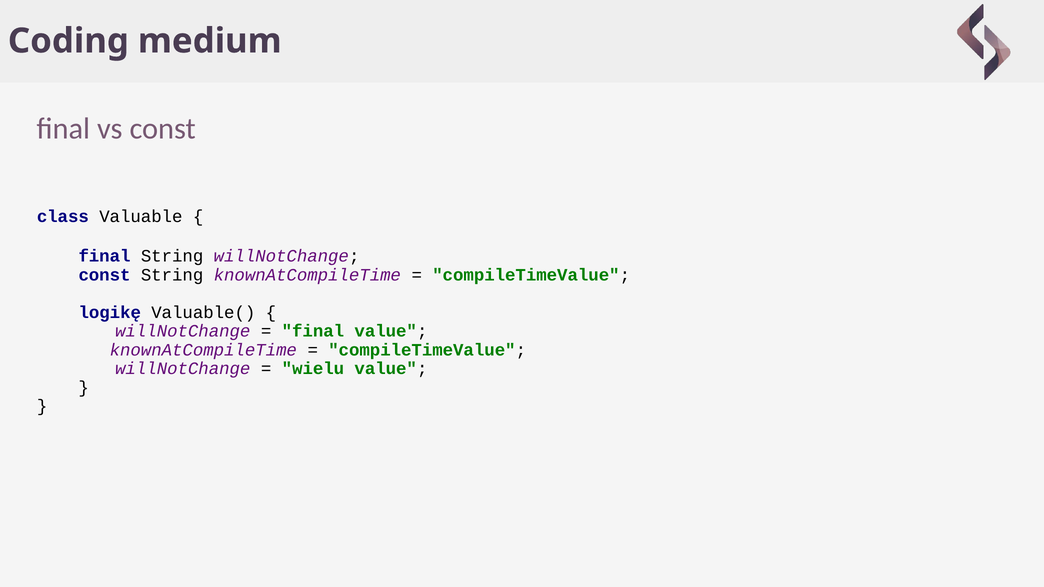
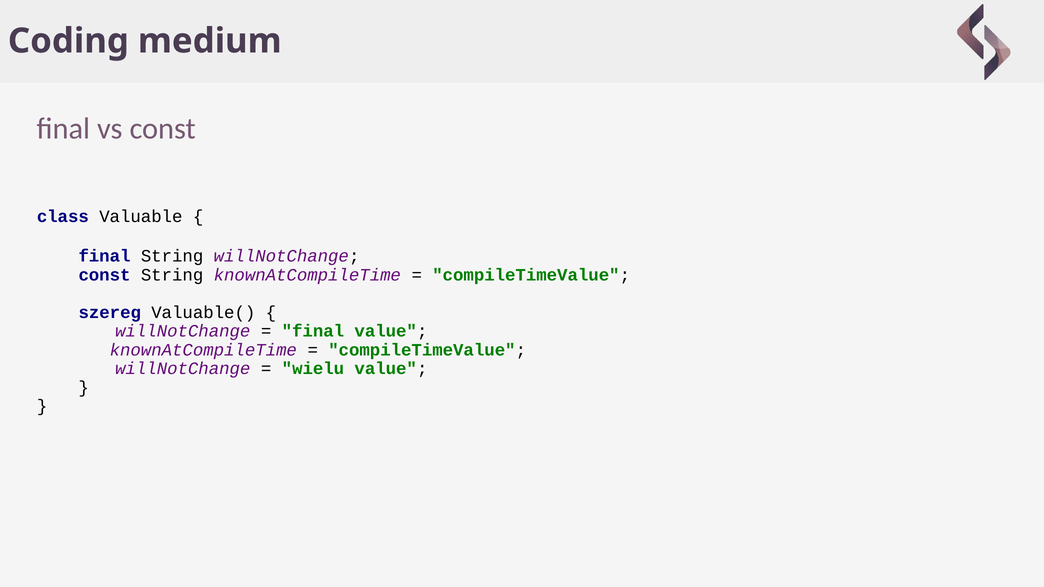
logikę: logikę -> szereg
